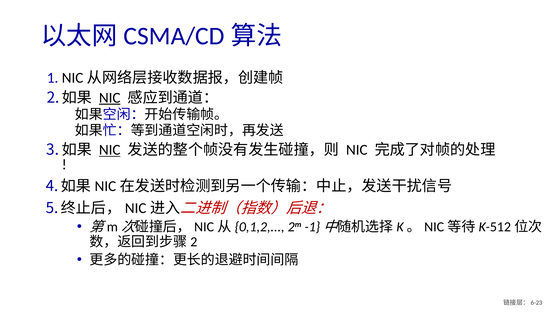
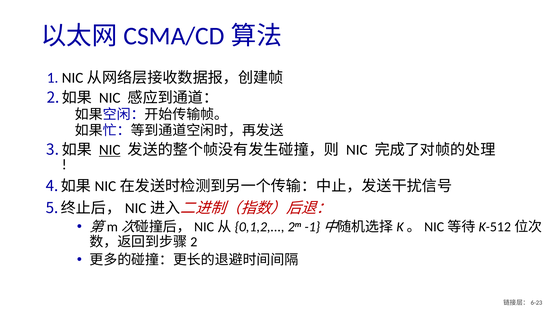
NIC at (110, 98) underline: present -> none
